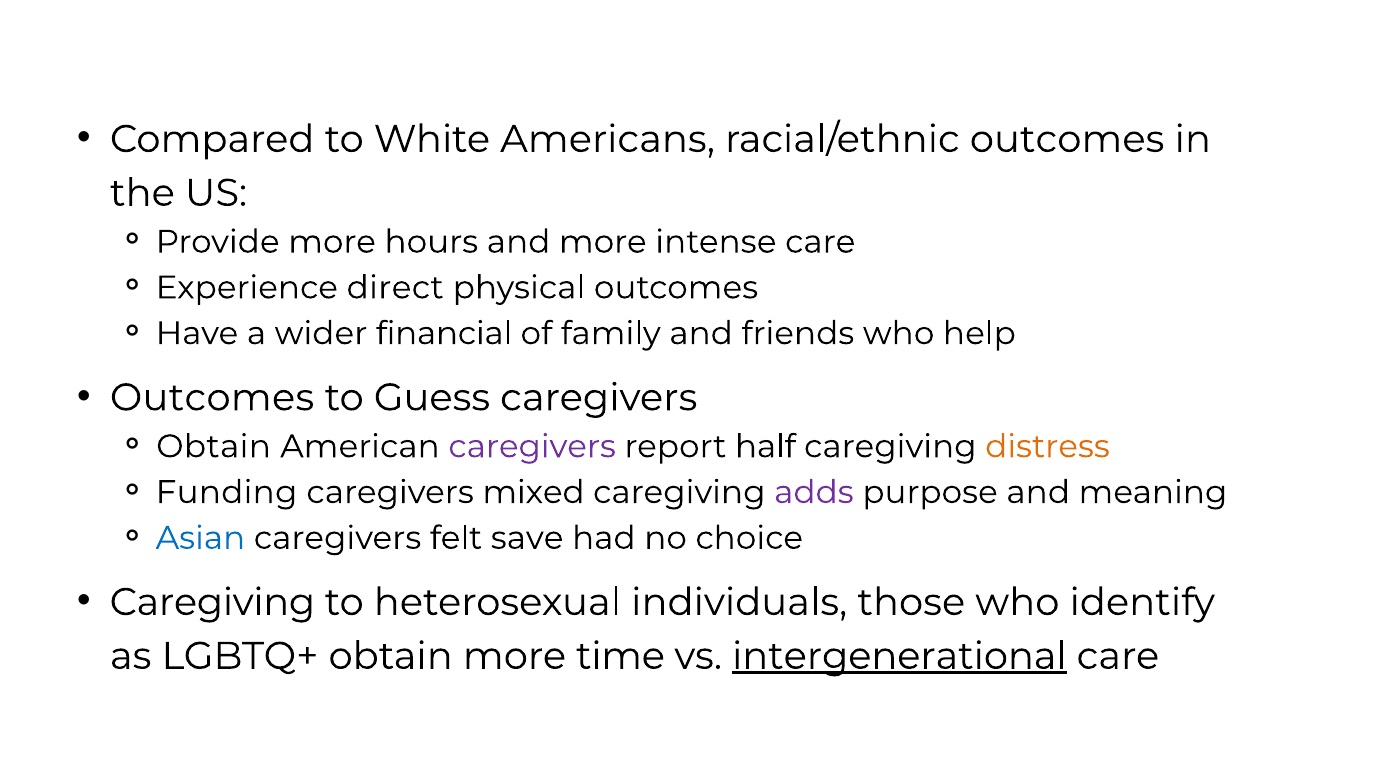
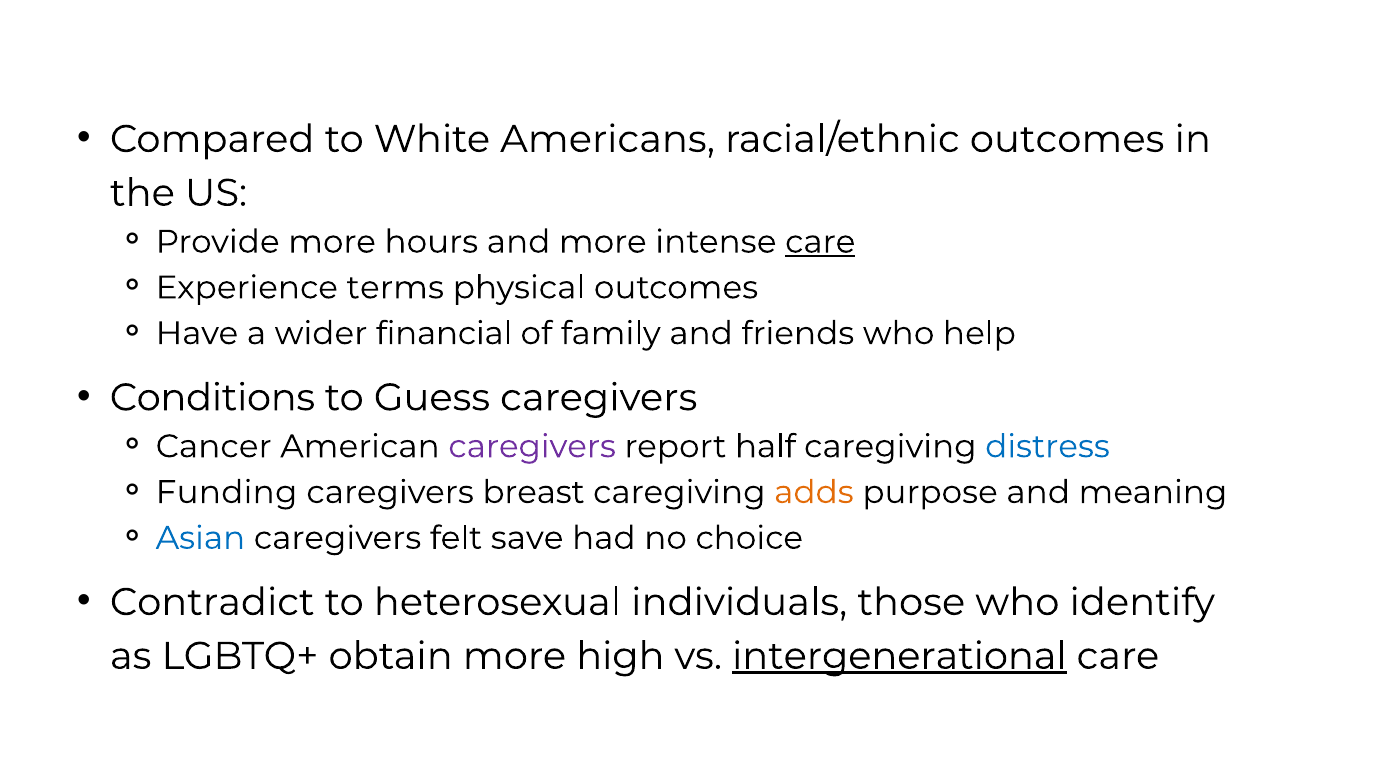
care at (820, 242) underline: none -> present
direct: direct -> terms
Outcomes at (212, 398): Outcomes -> Conditions
Obtain at (214, 447): Obtain -> Cancer
distress colour: orange -> blue
mixed: mixed -> breast
adds colour: purple -> orange
Caregiving at (212, 603): Caregiving -> Contradict
time: time -> high
